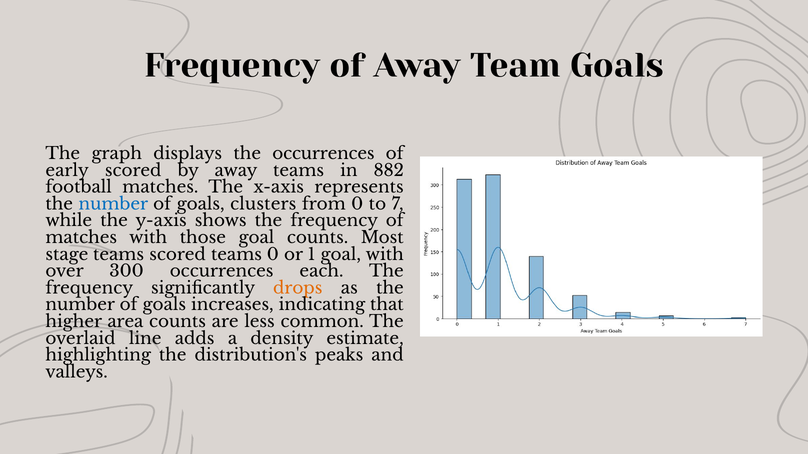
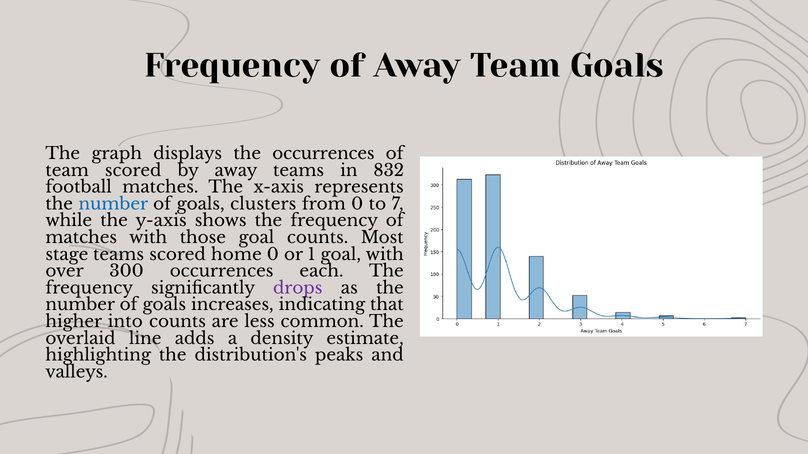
early at (67, 171): early -> team
882: 882 -> 832
scored teams: teams -> home
drops colour: orange -> purple
area: area -> into
